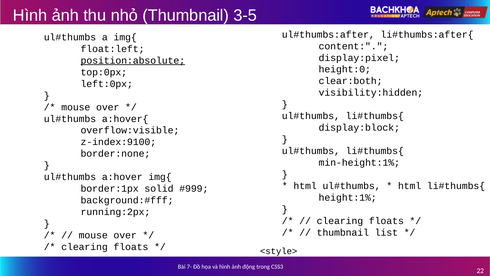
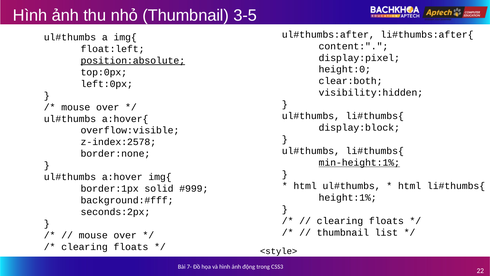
z-index:9100: z-index:9100 -> z-index:2578
min-height:1% underline: none -> present
running:2px: running:2px -> seconds:2px
